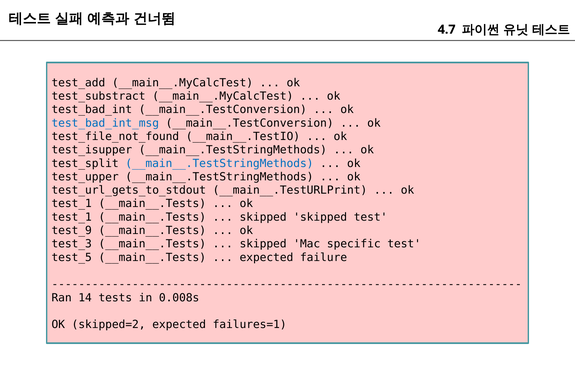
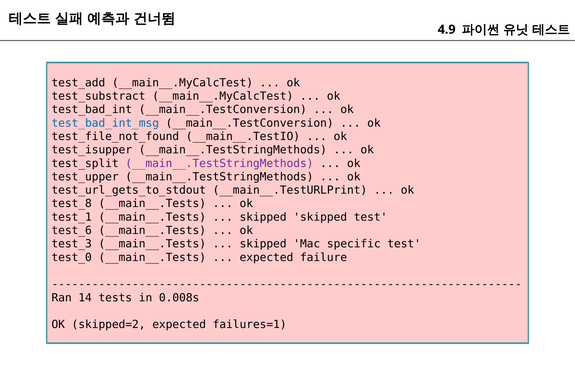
4.7: 4.7 -> 4.9
__main__.TestStringMethods at (219, 163) colour: blue -> purple
test_1 at (72, 203): test_1 -> test_8
test_9: test_9 -> test_6
test_5: test_5 -> test_0
